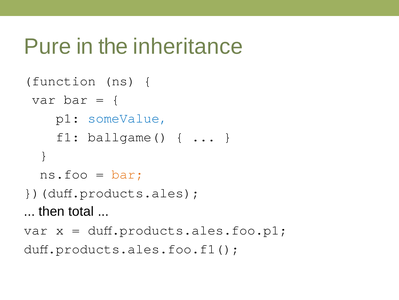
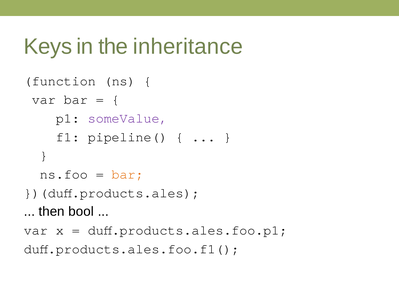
Pure: Pure -> Keys
someValue colour: blue -> purple
ballgame(: ballgame( -> pipeline(
total: total -> bool
